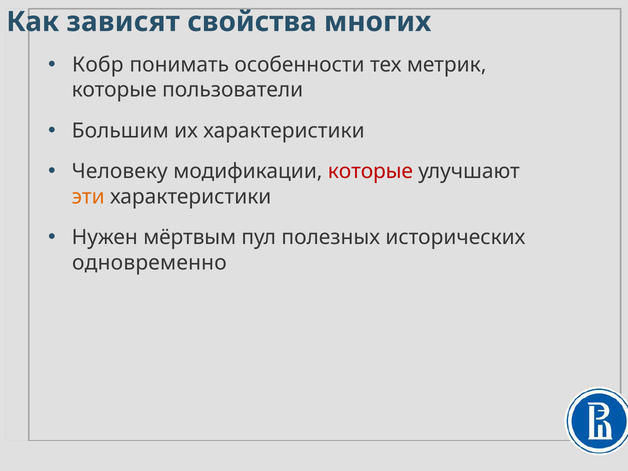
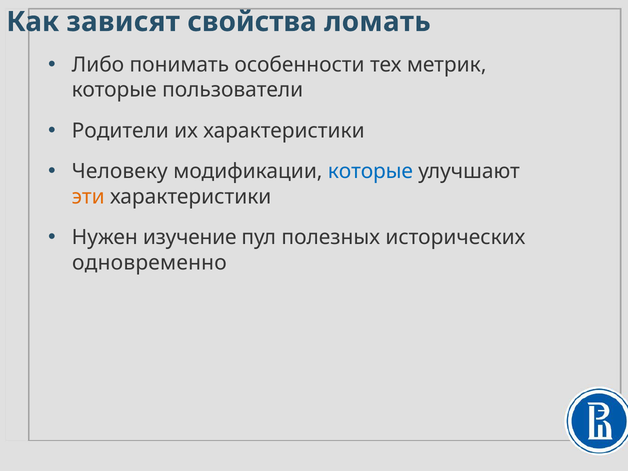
многих: многих -> ломать
Кобр: Кобр -> Либо
Большим: Большим -> Родители
которые at (370, 172) colour: red -> blue
мёртвым: мёртвым -> изучение
